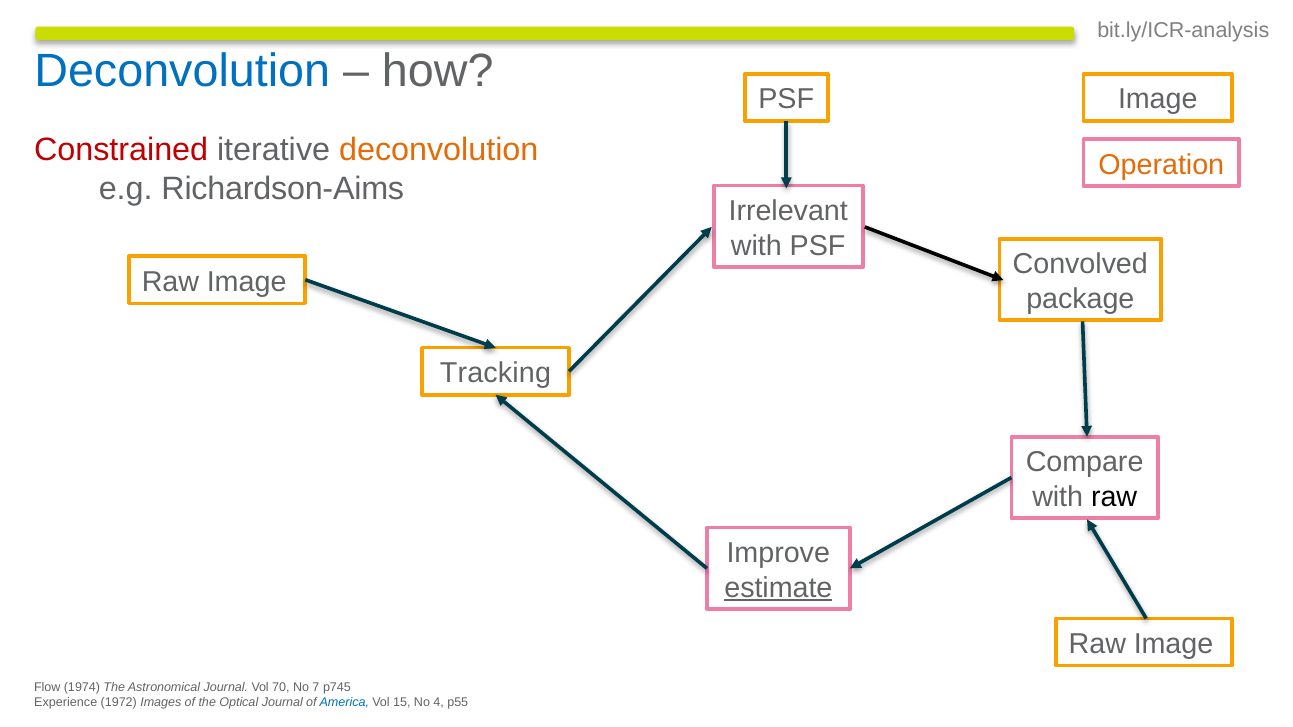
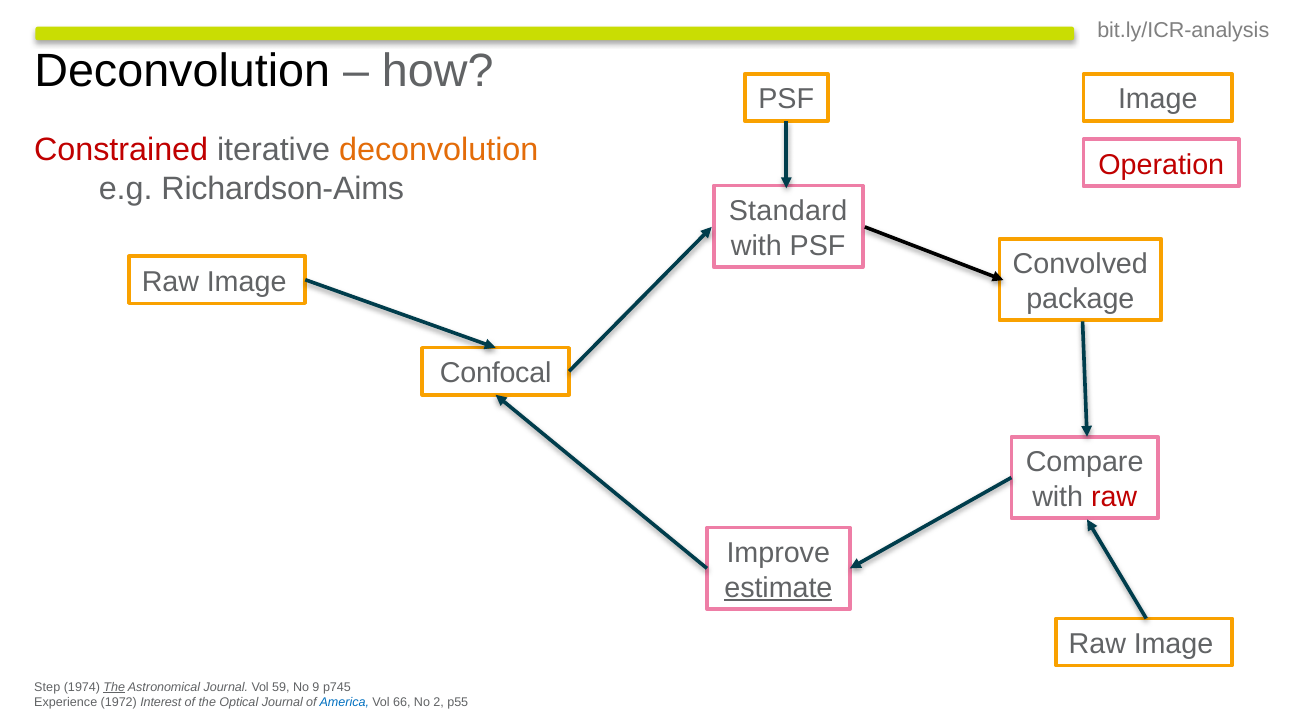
Deconvolution at (182, 71) colour: blue -> black
Operation colour: orange -> red
Irrelevant: Irrelevant -> Standard
Tracking: Tracking -> Confocal
raw at (1114, 497) colour: black -> red
Flow: Flow -> Step
The at (114, 688) underline: none -> present
70: 70 -> 59
7: 7 -> 9
Images: Images -> Interest
15: 15 -> 66
4: 4 -> 2
